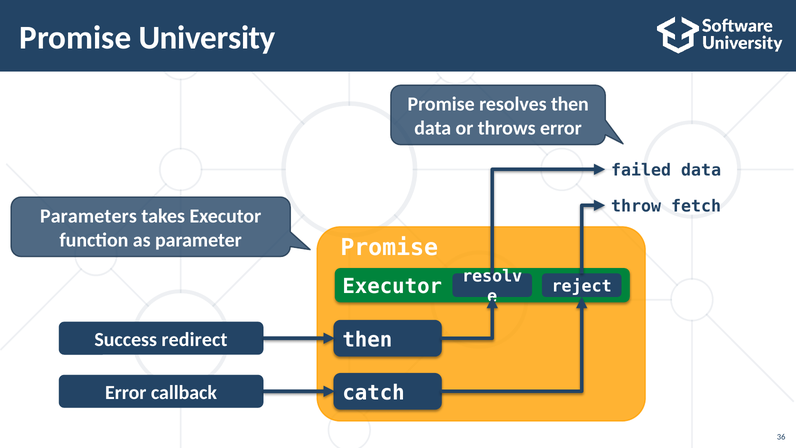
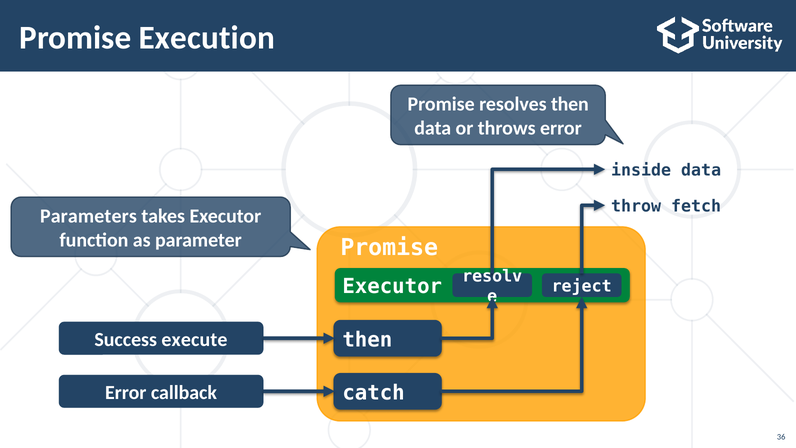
University: University -> Execution
failed: failed -> inside
redirect: redirect -> execute
